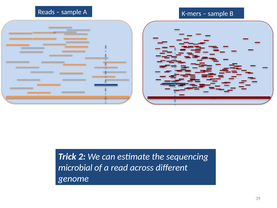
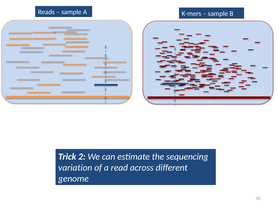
microbial: microbial -> variation
